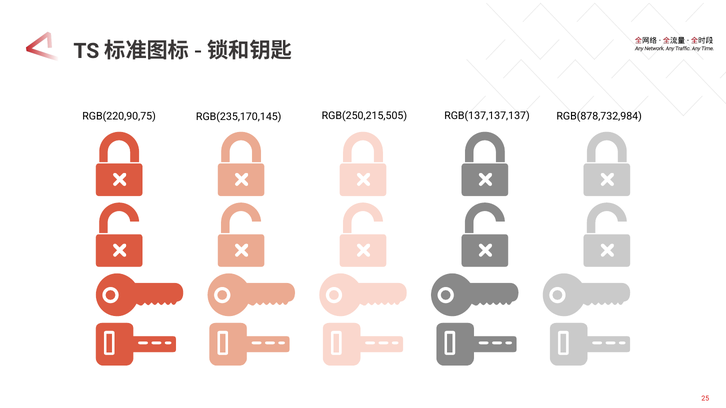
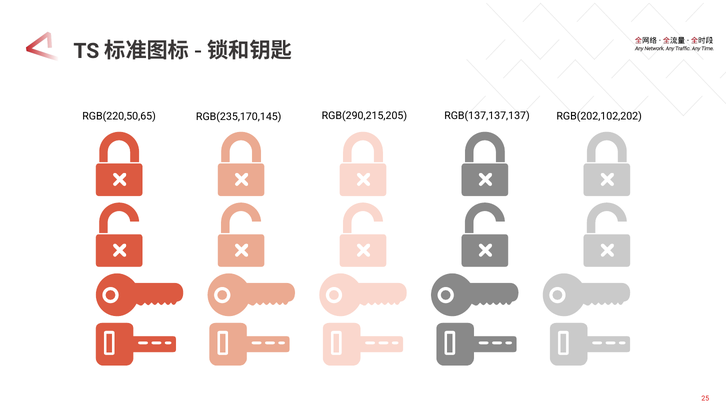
RGB(220,90,75: RGB(220,90,75 -> RGB(220,50,65
RGB(250,215,505: RGB(250,215,505 -> RGB(290,215,205
RGB(878,732,984: RGB(878,732,984 -> RGB(202,102,202
